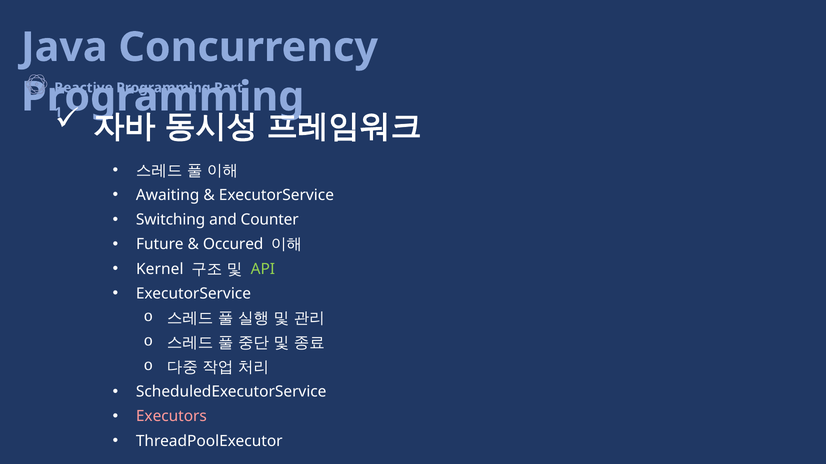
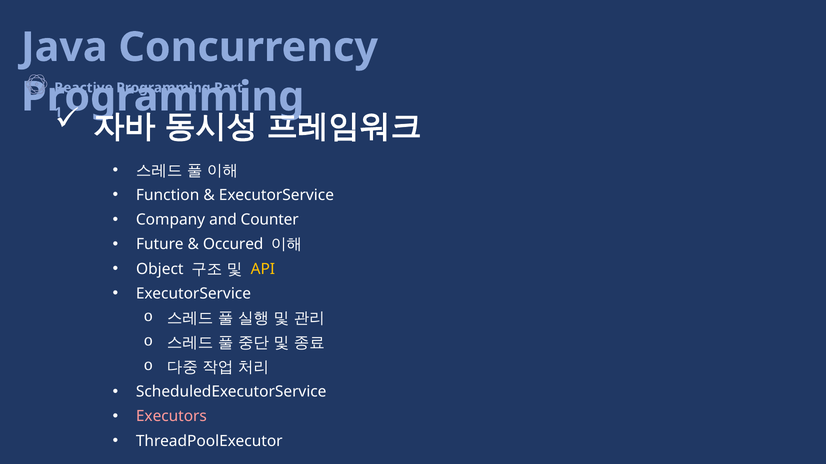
Awaiting: Awaiting -> Function
Switching: Switching -> Company
Kernel: Kernel -> Object
API colour: light green -> yellow
